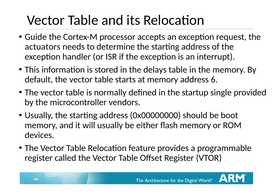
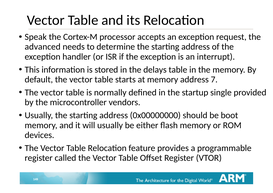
Guide: Guide -> Speak
actuators: actuators -> advanced
6: 6 -> 7
